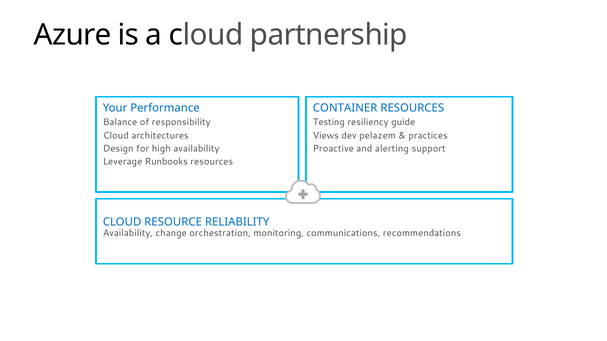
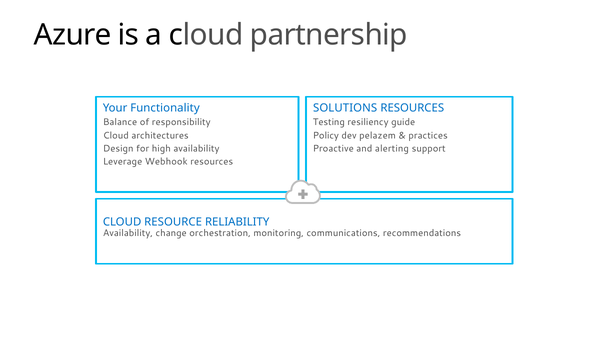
Performance: Performance -> Functionality
CONTAINER: CONTAINER -> SOLUTIONS
Views: Views -> Policy
Runbooks: Runbooks -> Webhook
